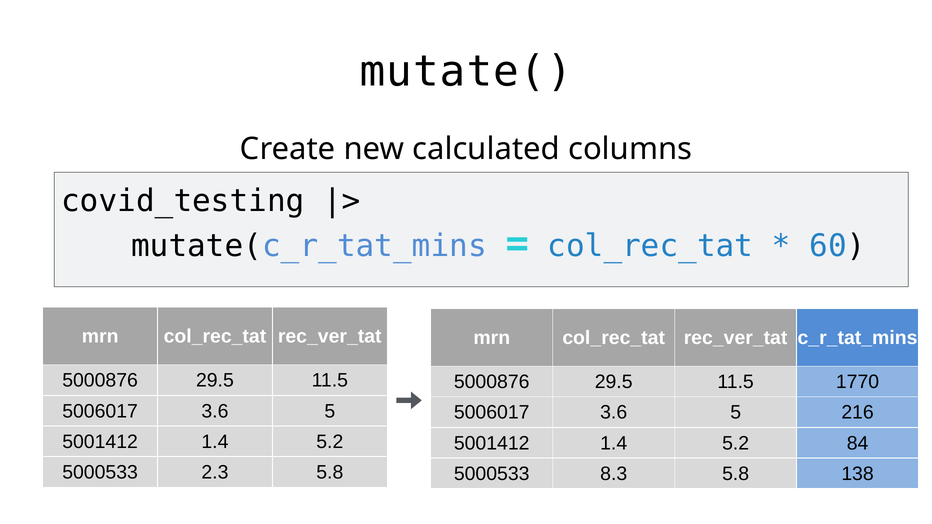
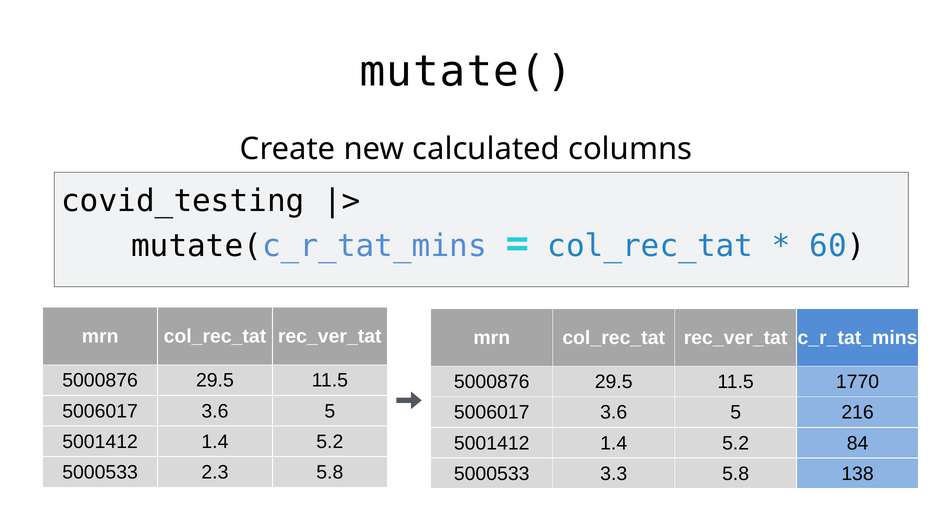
8.3: 8.3 -> 3.3
